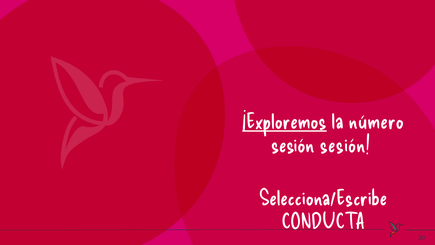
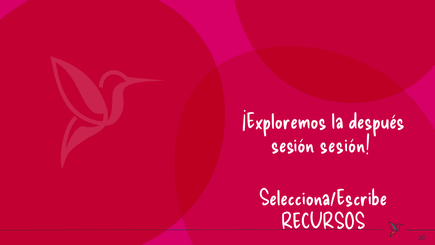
¡Exploremos underline: present -> none
número: número -> después
CONDUCTA: CONDUCTA -> RECURSOS
